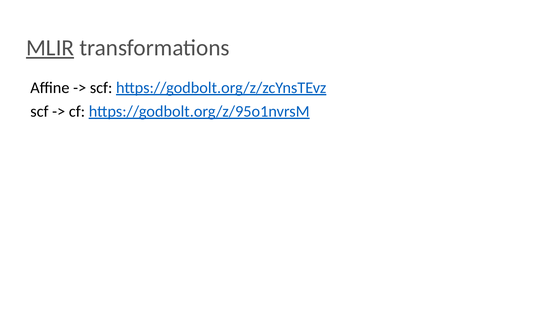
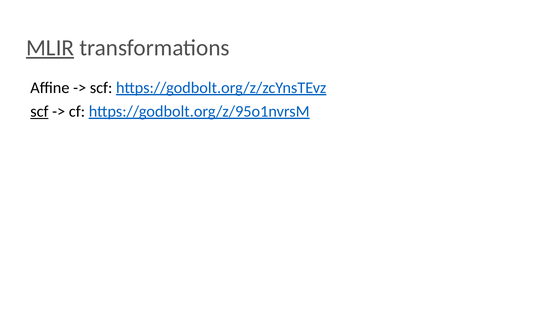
scf at (39, 111) underline: none -> present
